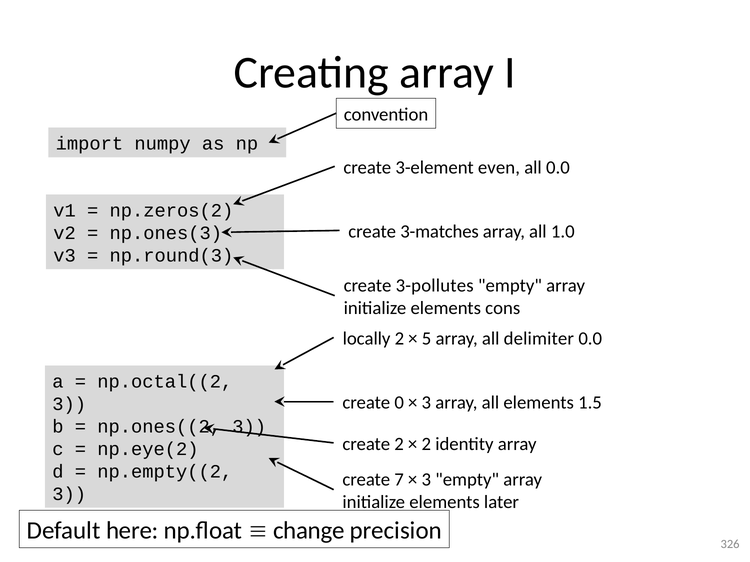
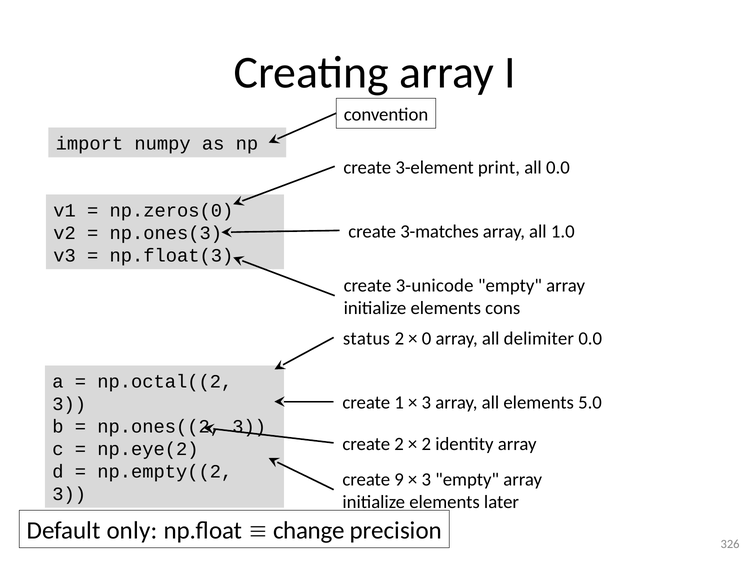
even: even -> print
np.zeros(2: np.zeros(2 -> np.zeros(0
np.round(3: np.round(3 -> np.float(3
3-pollutes: 3-pollutes -> 3-unicode
locally: locally -> status
5: 5 -> 0
0: 0 -> 1
1.5: 1.5 -> 5.0
7: 7 -> 9
here: here -> only
